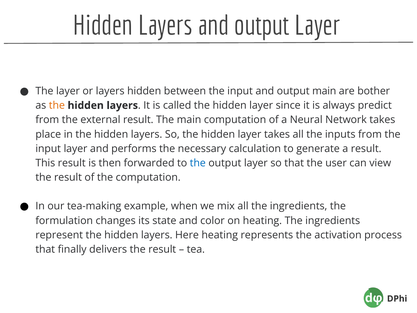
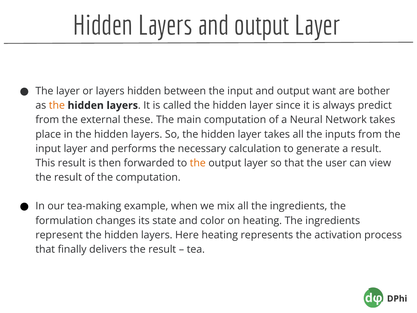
output main: main -> want
external result: result -> these
the at (198, 163) colour: blue -> orange
